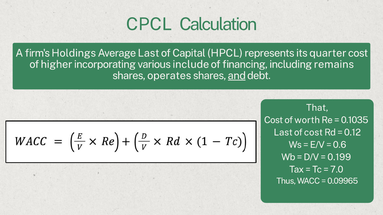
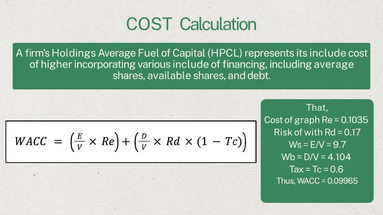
CPCL at (149, 24): CPCL -> COST
Average Last: Last -> Fuel
its quarter: quarter -> include
including remains: remains -> average
operates: operates -> available
and underline: present -> none
worth: worth -> graph
Last at (283, 133): Last -> Risk
of cost: cost -> with
0.12: 0.12 -> 0.17
0.6: 0.6 -> 9.7
0.199: 0.199 -> 4.104
7.0: 7.0 -> 0.6
